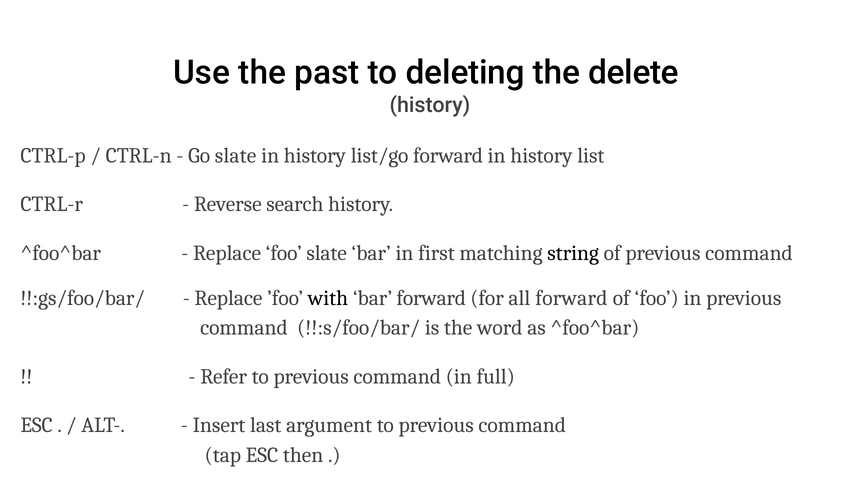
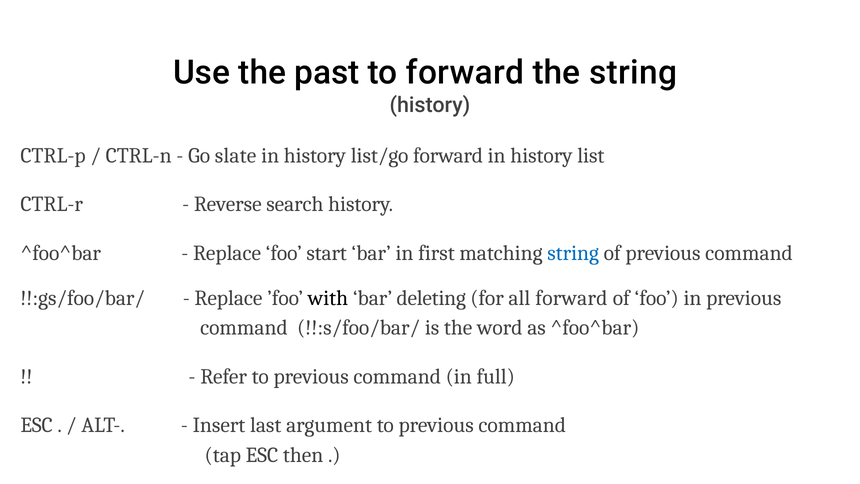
to deleting: deleting -> forward
the delete: delete -> string
foo slate: slate -> start
string at (573, 253) colour: black -> blue
bar forward: forward -> deleting
